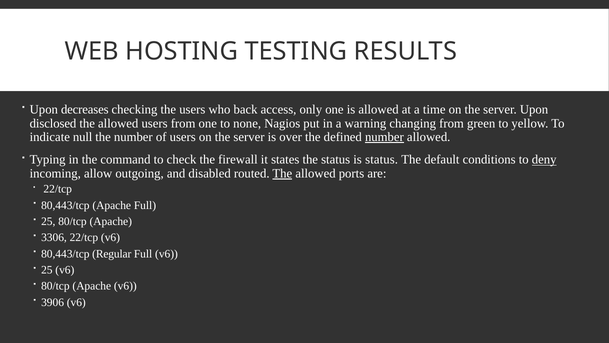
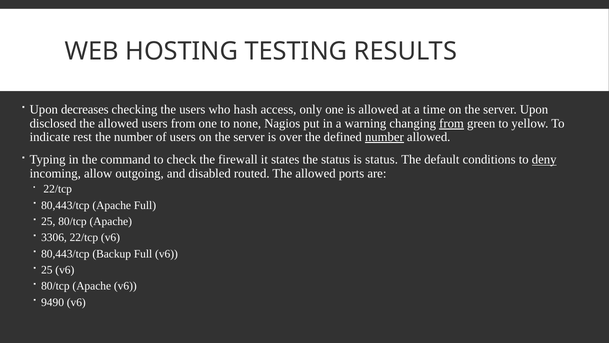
back: back -> hash
from at (452, 123) underline: none -> present
null: null -> rest
The at (282, 173) underline: present -> none
Regular: Regular -> Backup
3906: 3906 -> 9490
